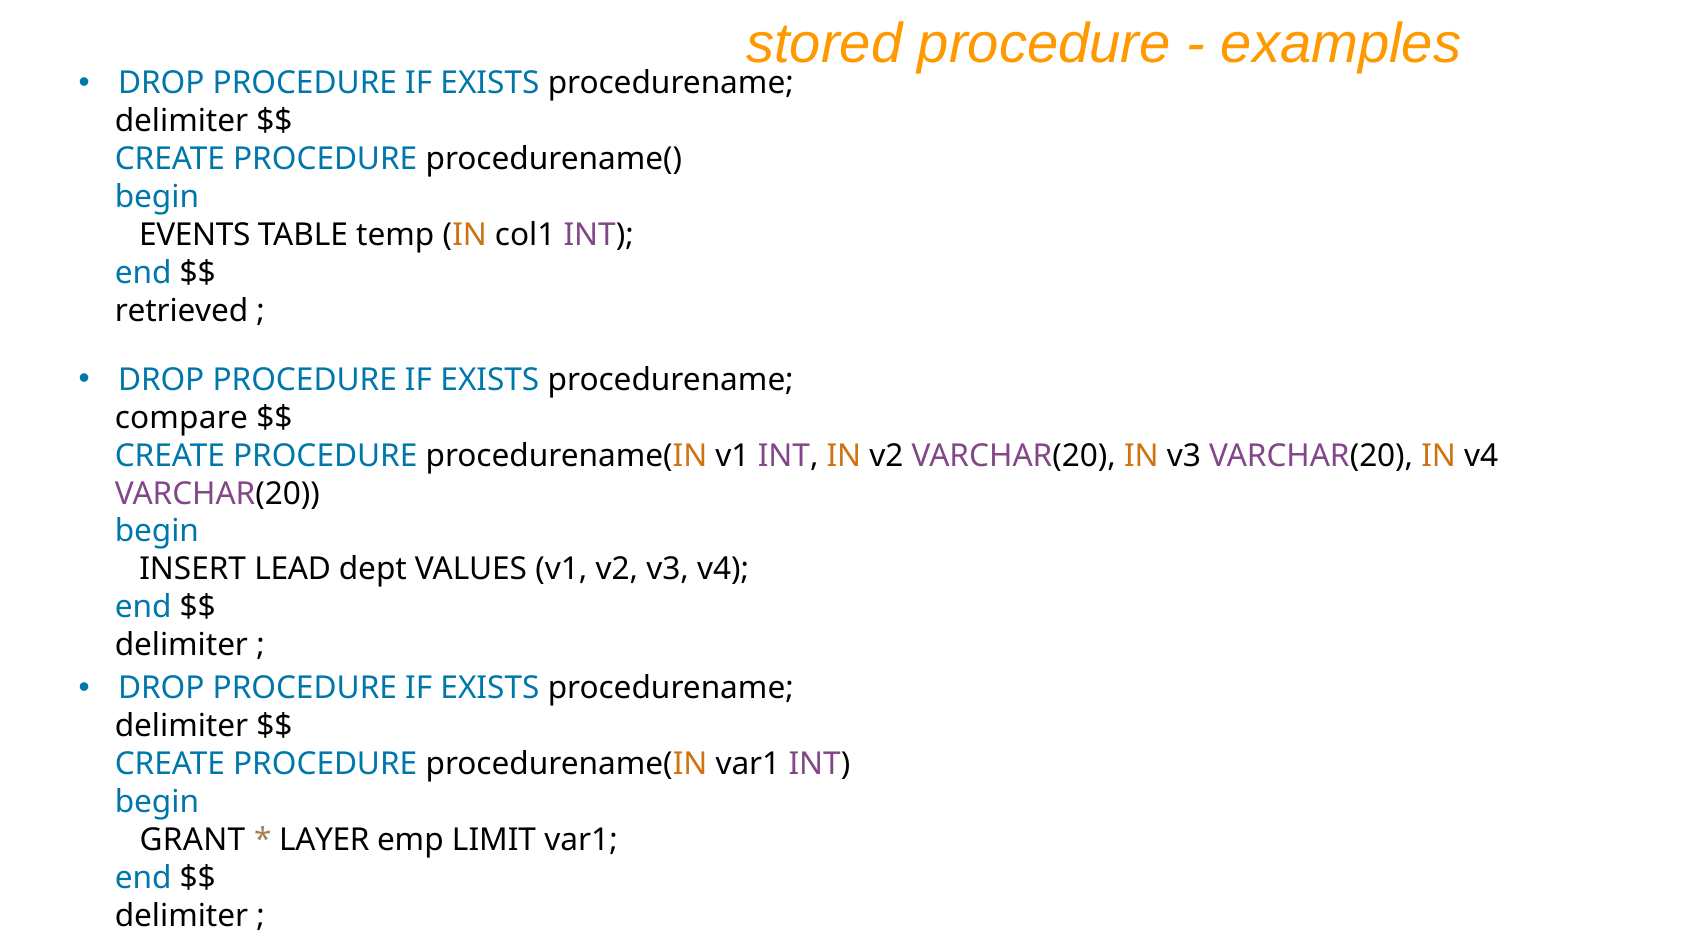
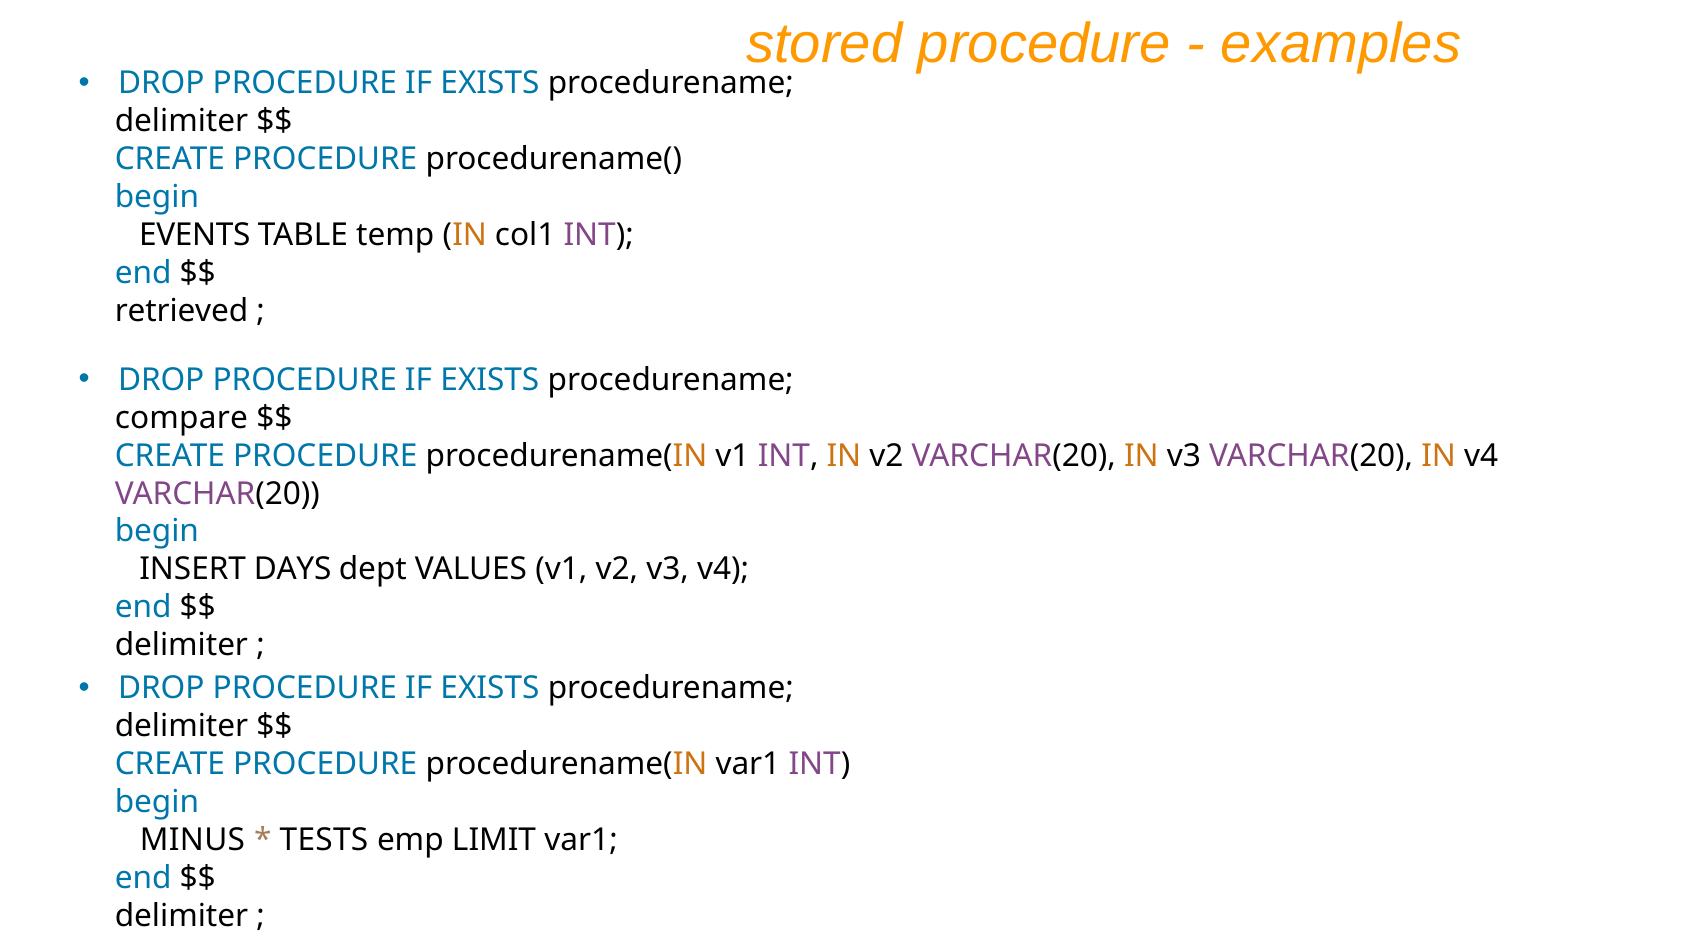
LEAD: LEAD -> DAYS
GRANT: GRANT -> MINUS
LAYER: LAYER -> TESTS
